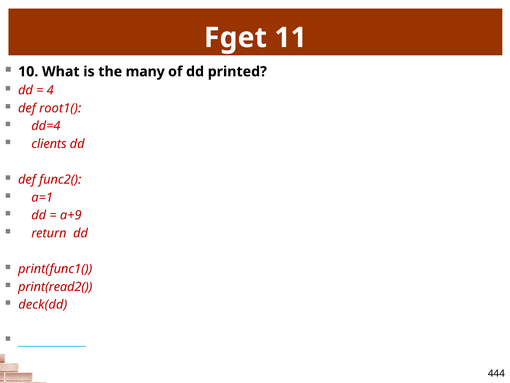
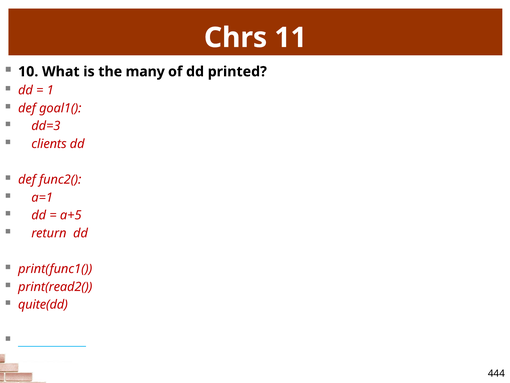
Fget: Fget -> Chrs
4: 4 -> 1
root1(: root1( -> goal1(
dd=4: dd=4 -> dd=3
a+9: a+9 -> a+5
deck(dd: deck(dd -> quite(dd
